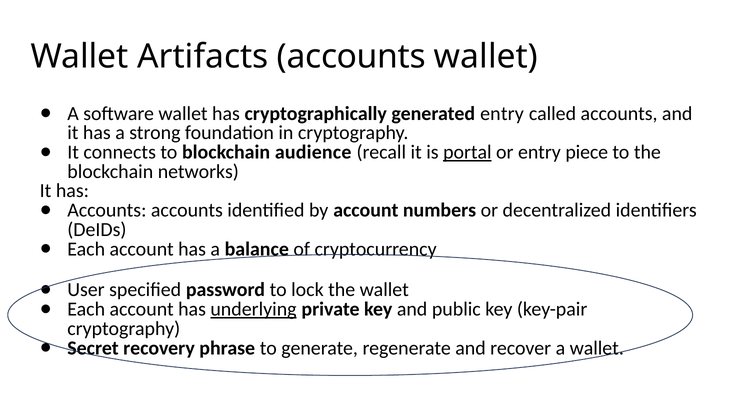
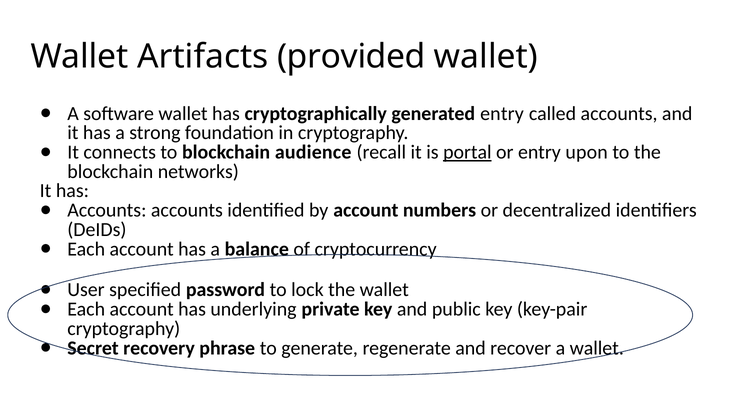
Artifacts accounts: accounts -> provided
piece: piece -> upon
underlying underline: present -> none
